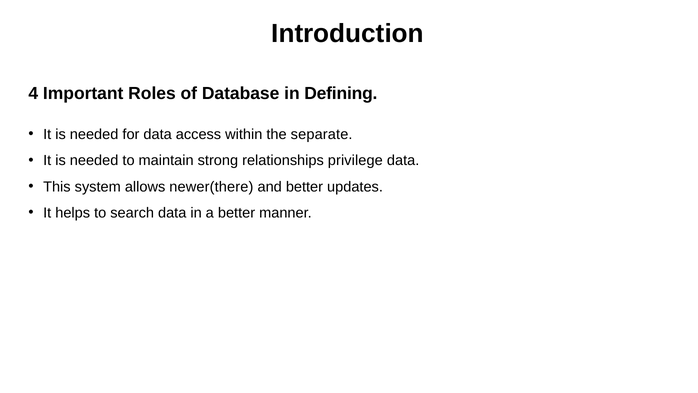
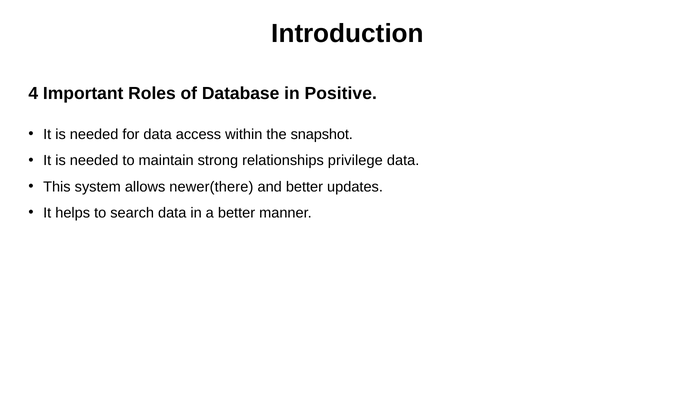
Defining: Defining -> Positive
separate: separate -> snapshot
